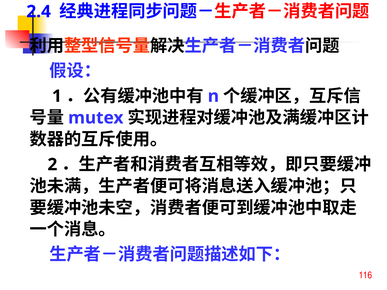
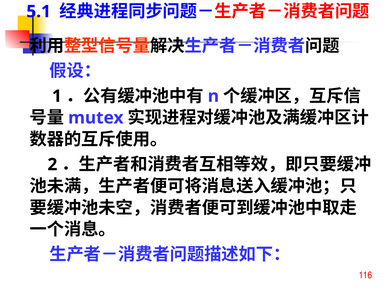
2.4: 2.4 -> 5.1
